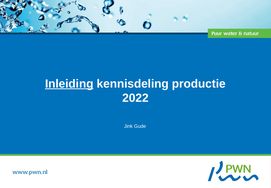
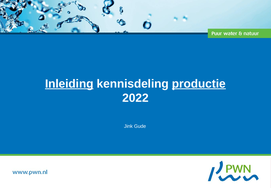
productie underline: none -> present
